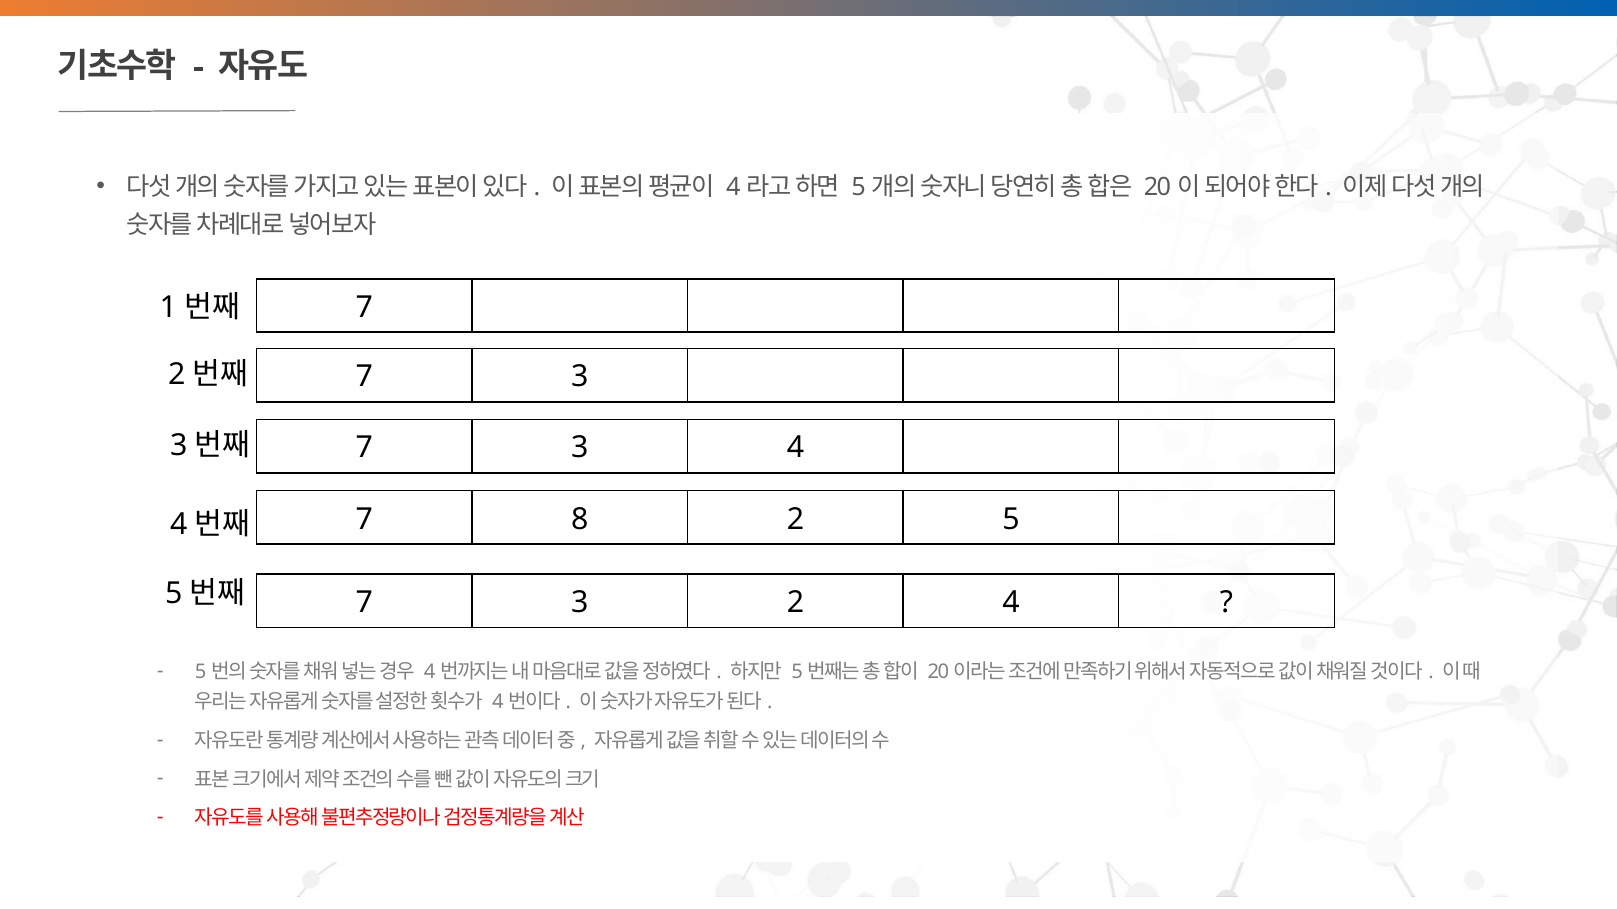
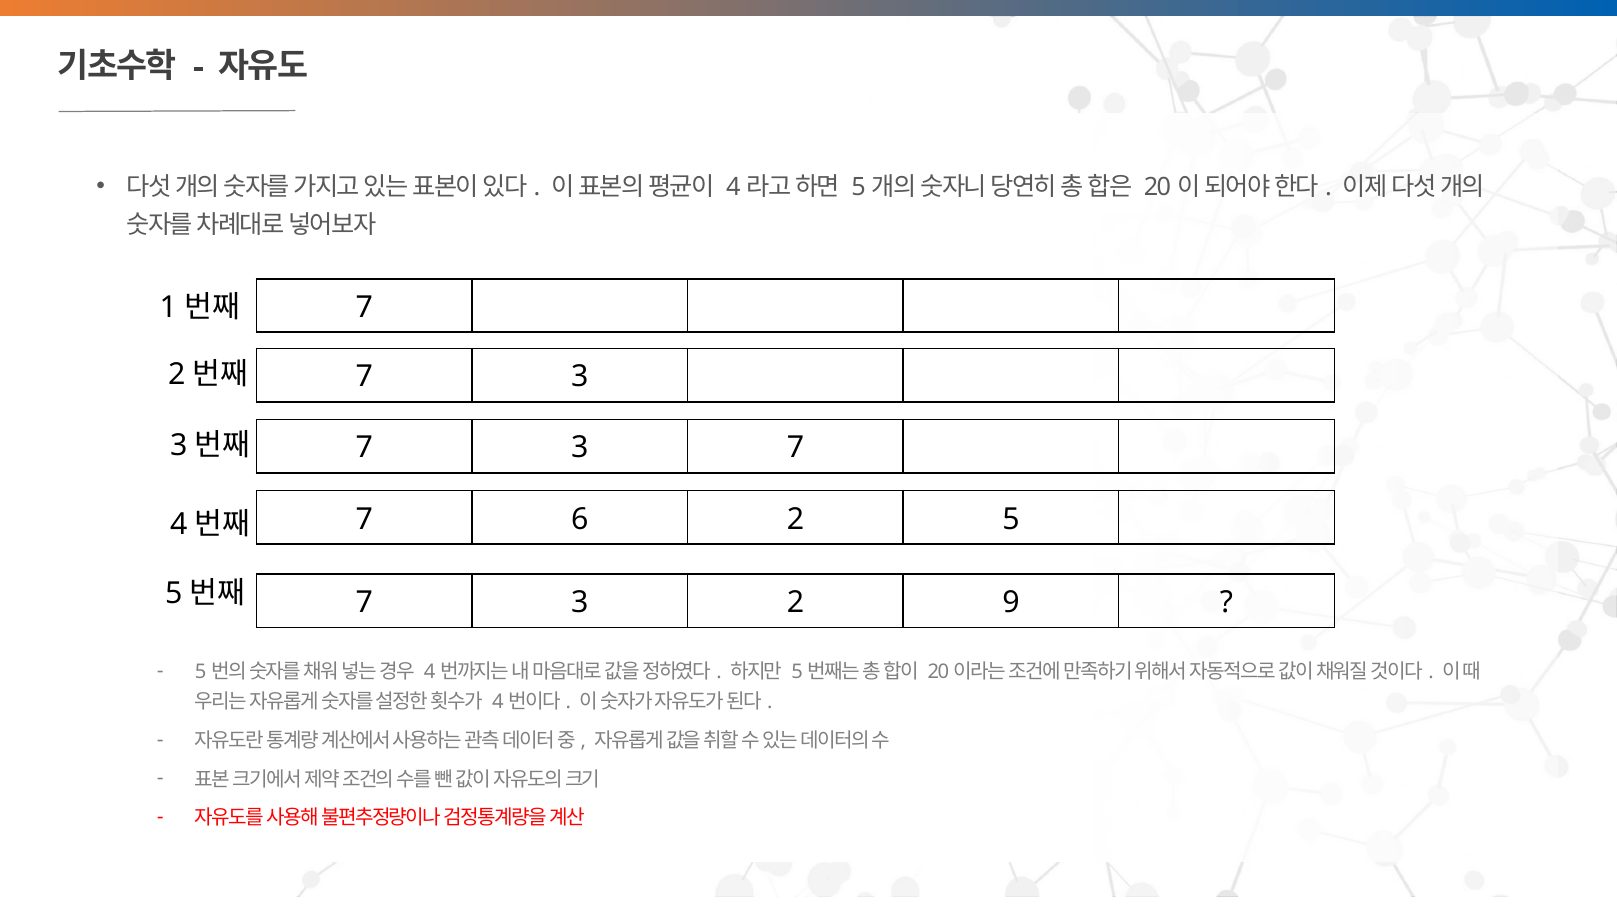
4 at (795, 448): 4 -> 7
8: 8 -> 6
2 4: 4 -> 9
